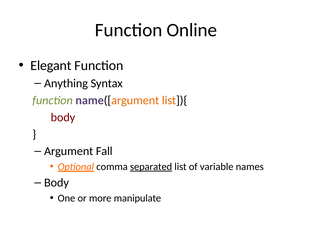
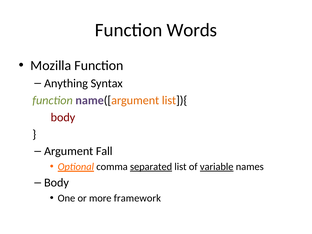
Online: Online -> Words
Elegant: Elegant -> Mozilla
variable underline: none -> present
manipulate: manipulate -> framework
